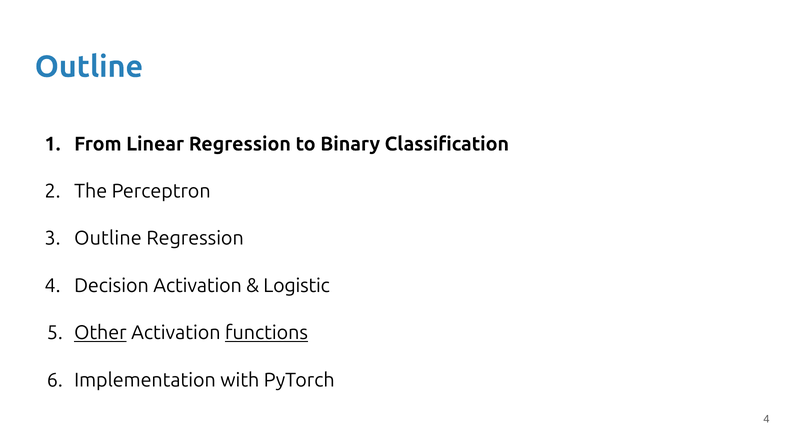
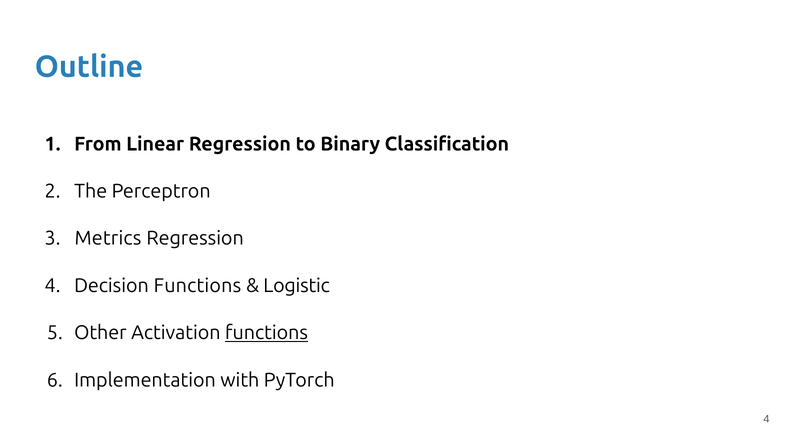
Outline at (108, 239): Outline -> Metrics
Decision Activation: Activation -> Functions
Other underline: present -> none
